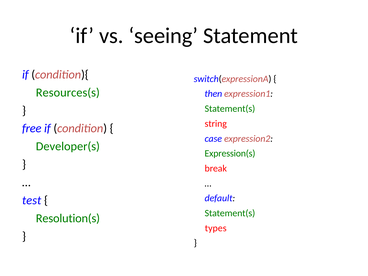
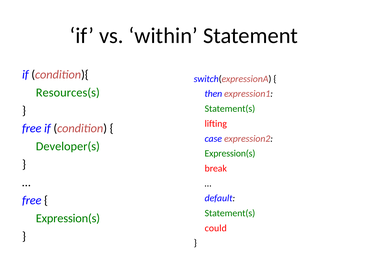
seeing: seeing -> within
string: string -> lifting
test at (32, 200): test -> free
Resolution(s at (68, 218): Resolution(s -> Expression(s
types: types -> could
